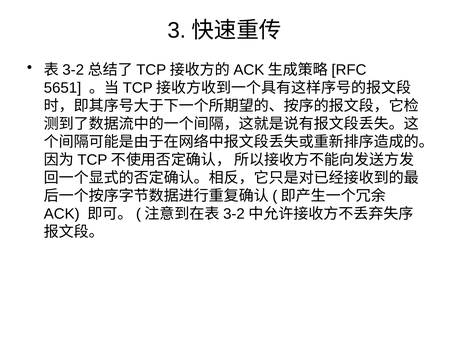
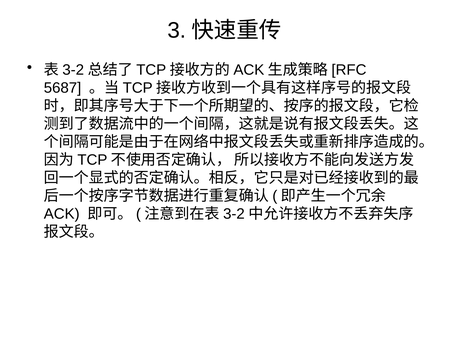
5651: 5651 -> 5687
